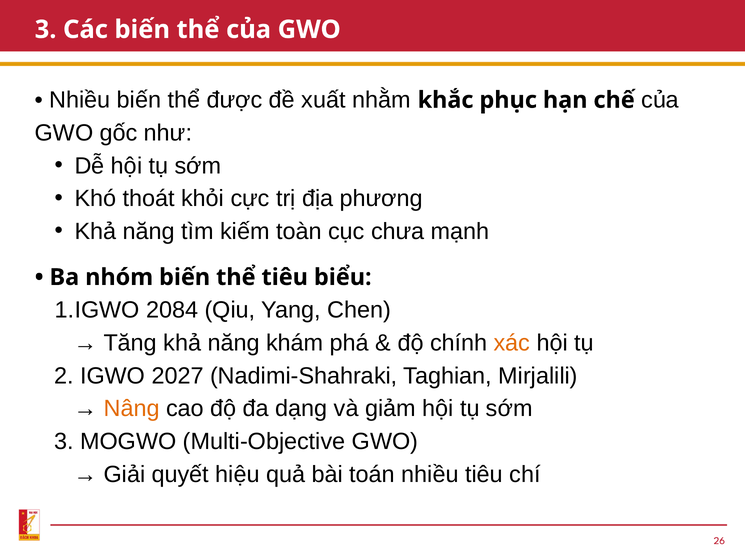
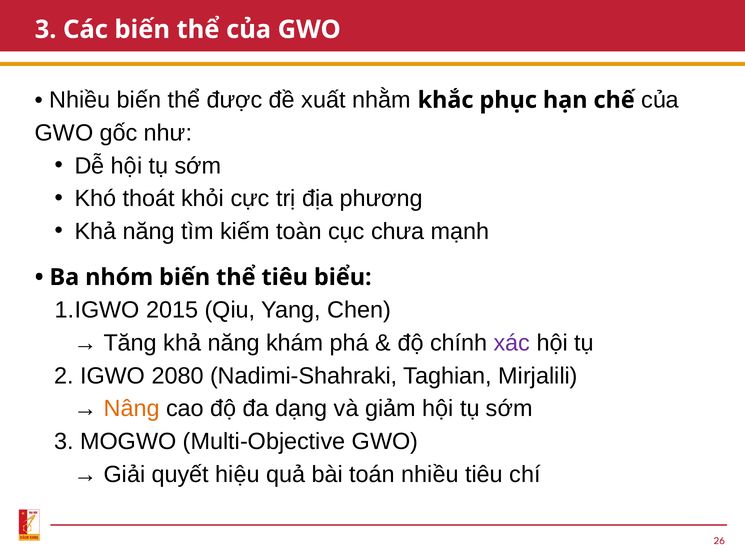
2084: 2084 -> 2015
xác colour: orange -> purple
2027: 2027 -> 2080
